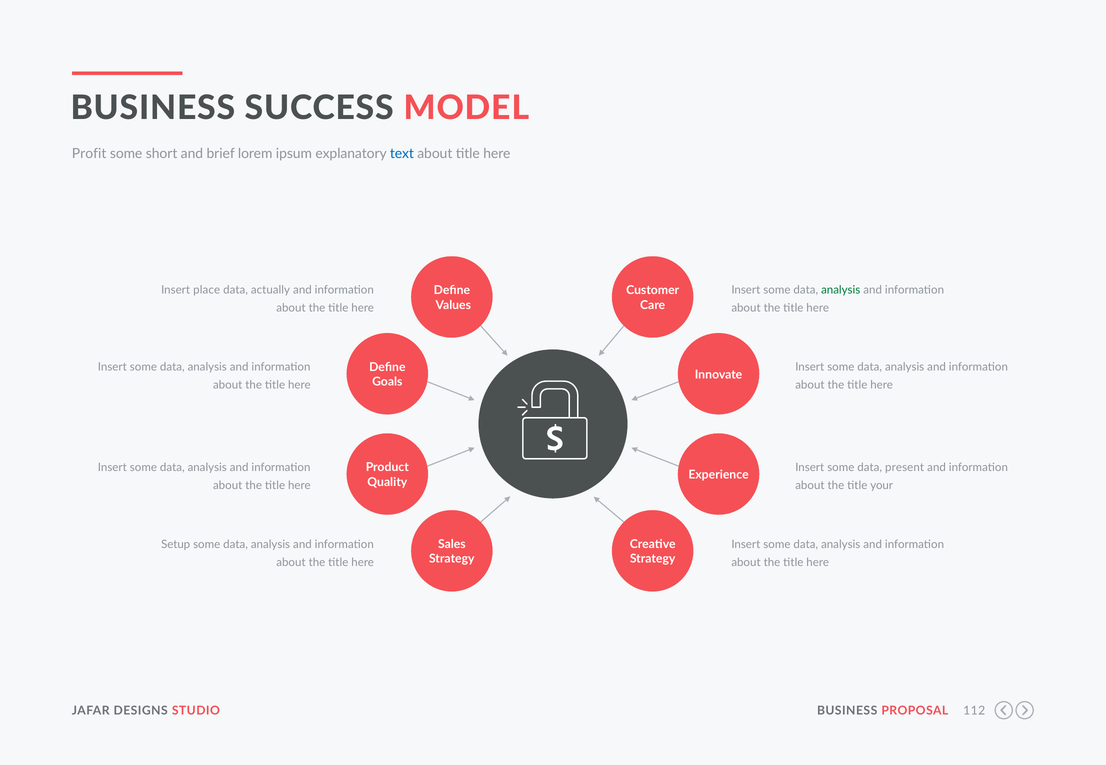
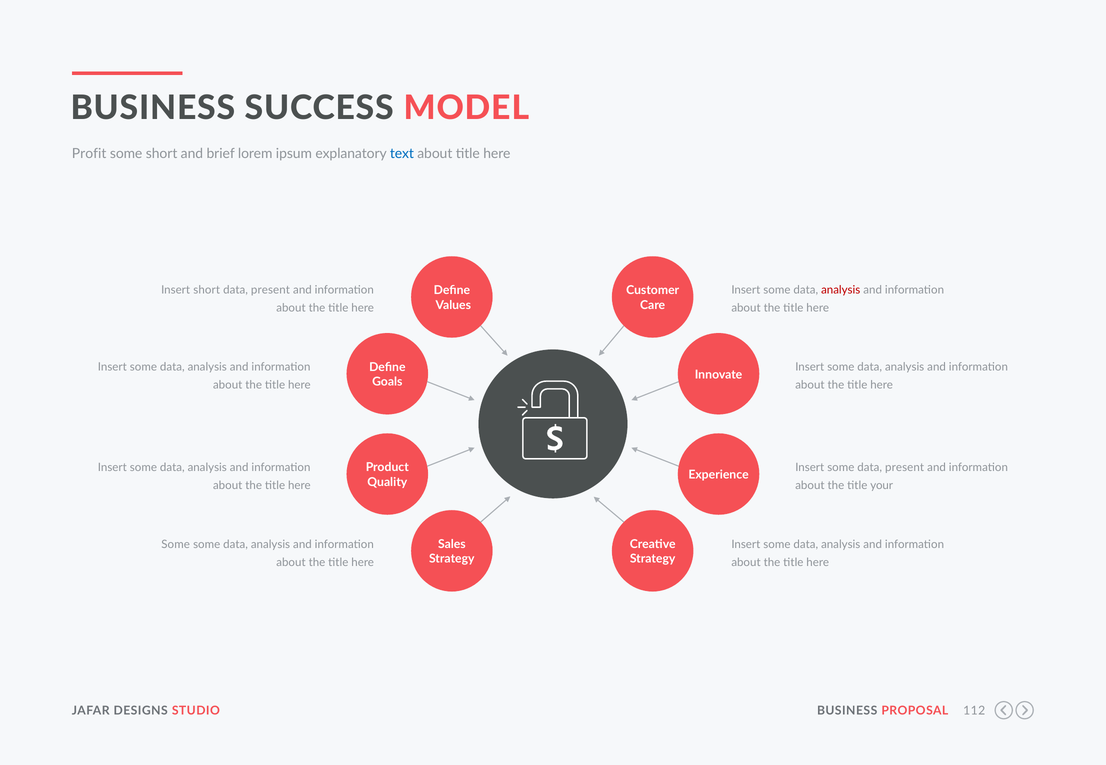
Insert place: place -> short
actually at (270, 290): actually -> present
analysis at (841, 290) colour: green -> red
Setup at (176, 545): Setup -> Some
